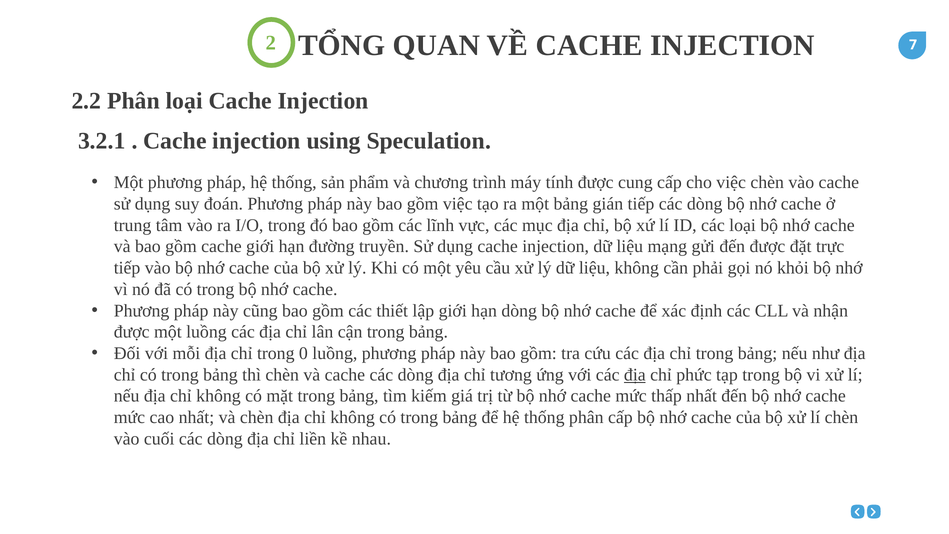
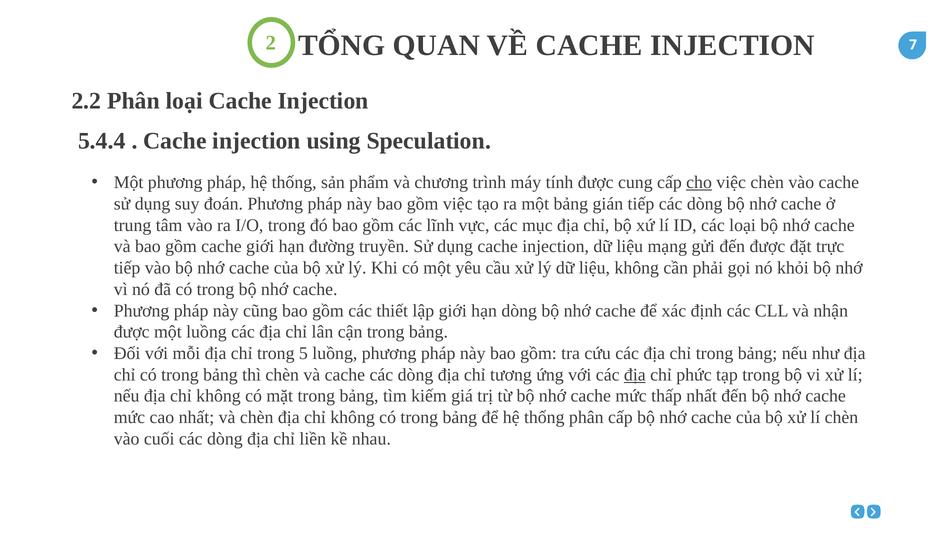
3.2.1: 3.2.1 -> 5.4.4
cho underline: none -> present
0: 0 -> 5
